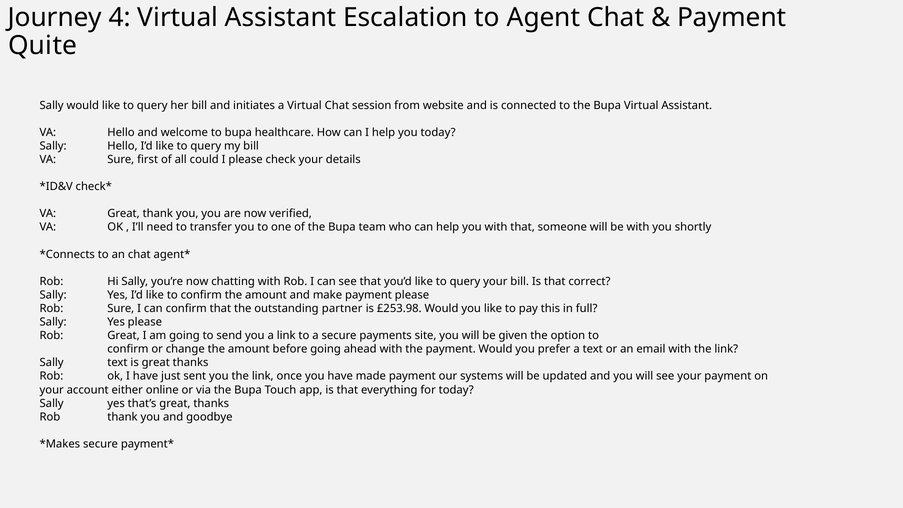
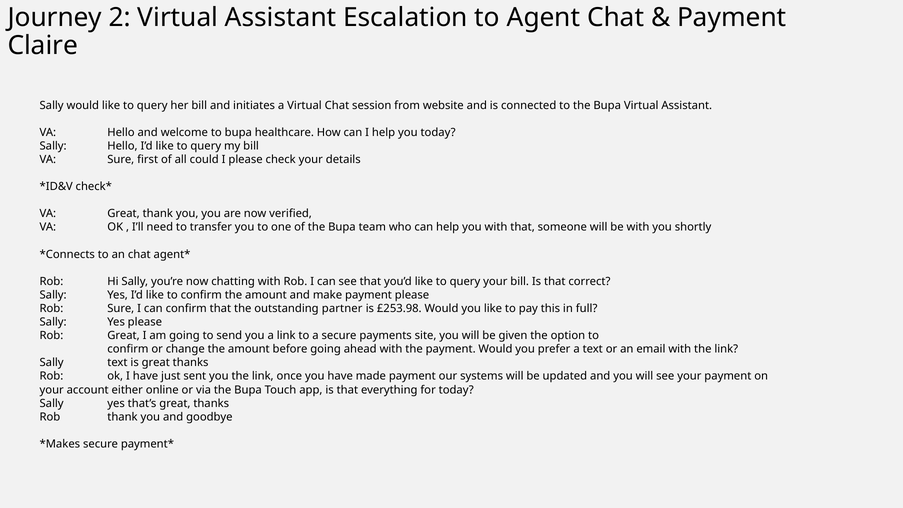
4: 4 -> 2
Quite: Quite -> Claire
